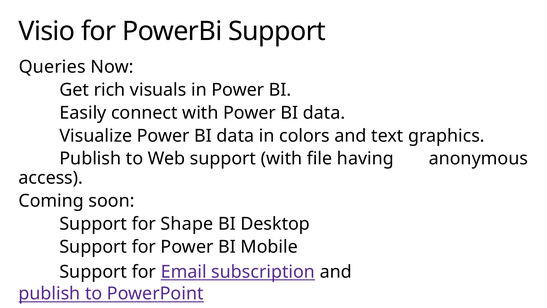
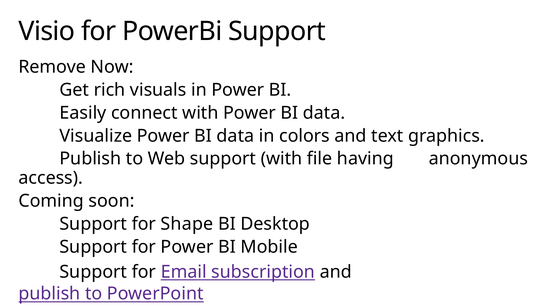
Queries: Queries -> Remove
